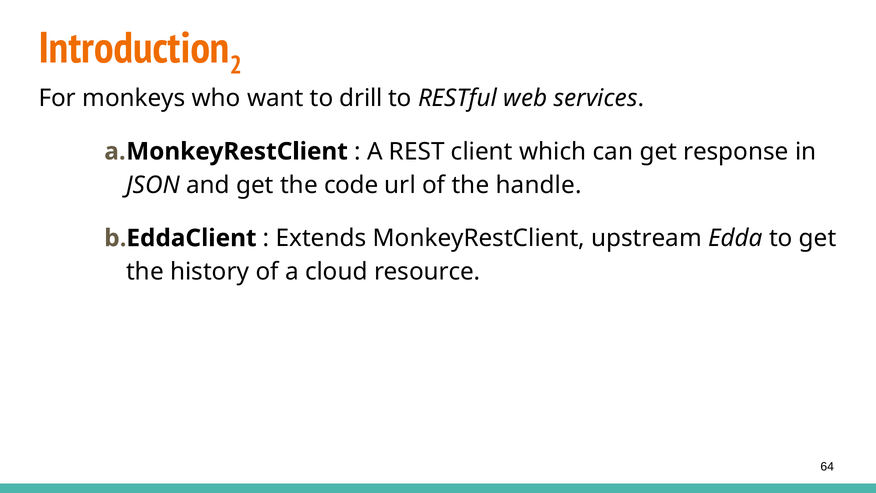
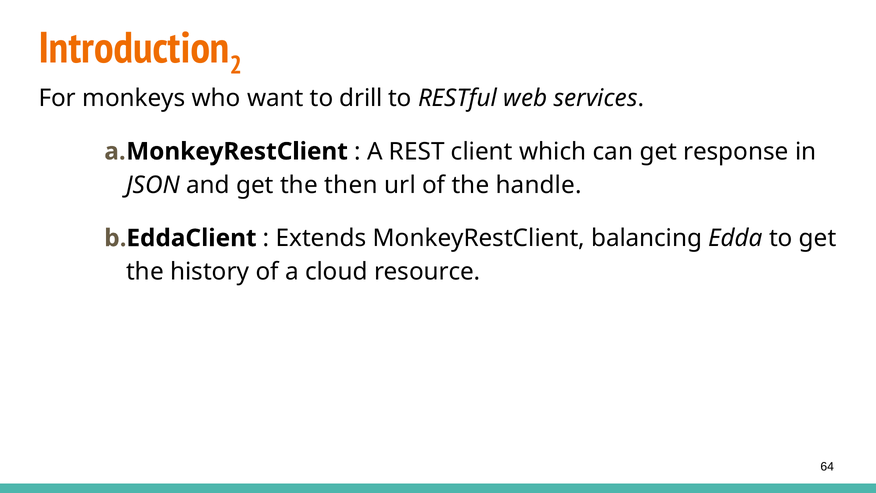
code: code -> then
upstream: upstream -> balancing
